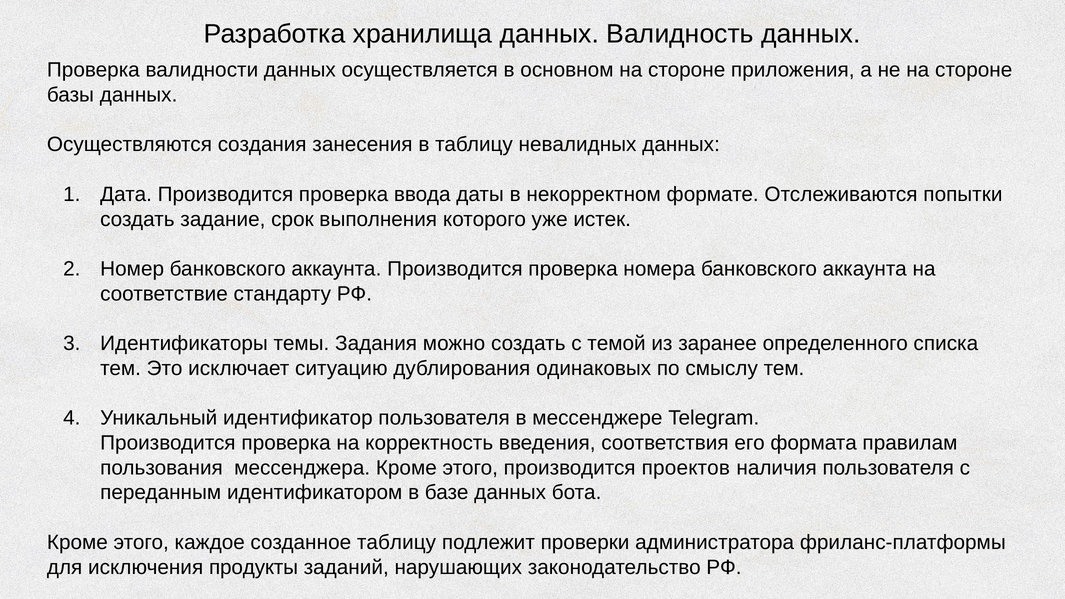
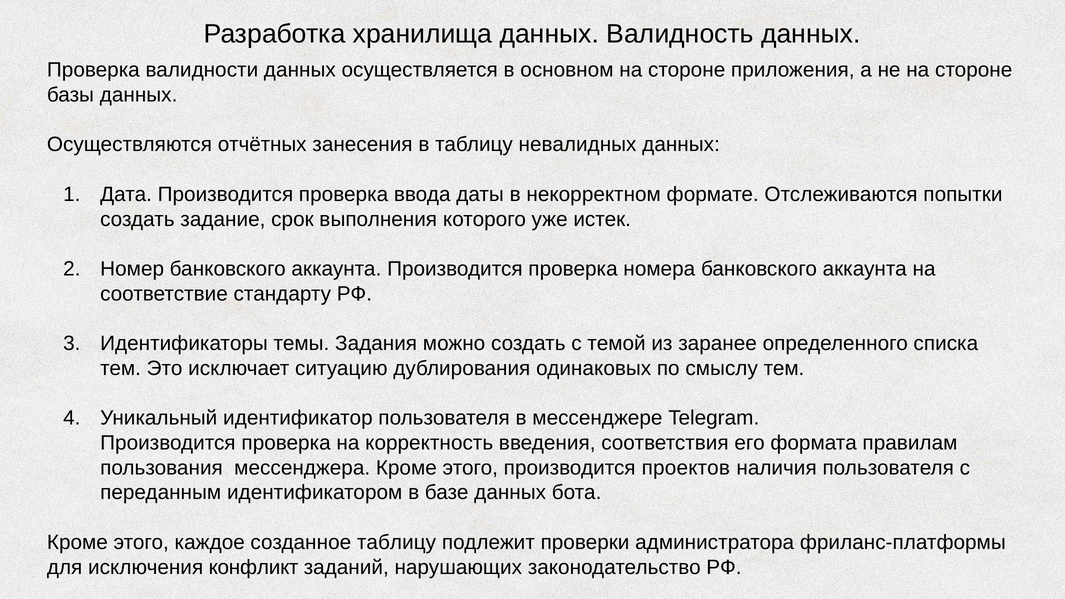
создания: создания -> отчётных
продукты: продукты -> конфликт
